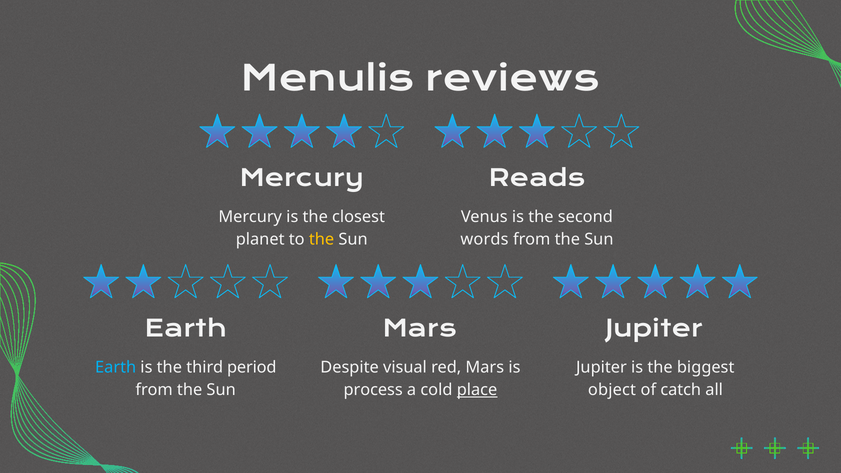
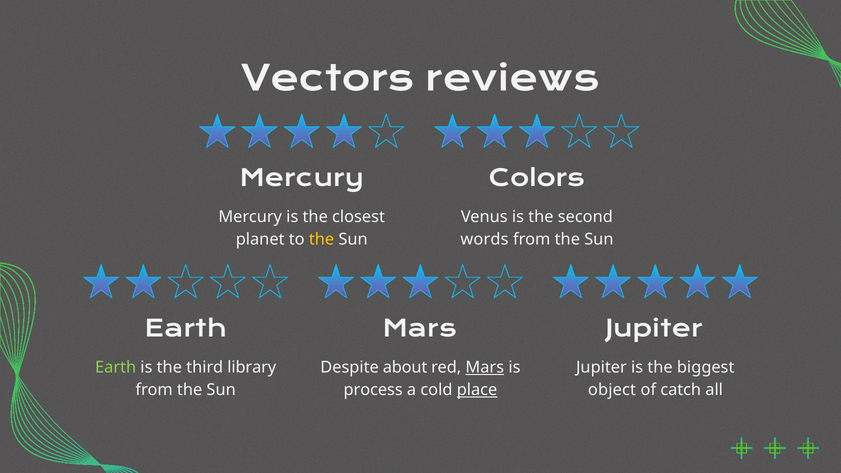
Menulis: Menulis -> Vectors
Reads: Reads -> Colors
Earth at (116, 367) colour: light blue -> light green
period: period -> library
visual: visual -> about
Mars at (485, 367) underline: none -> present
